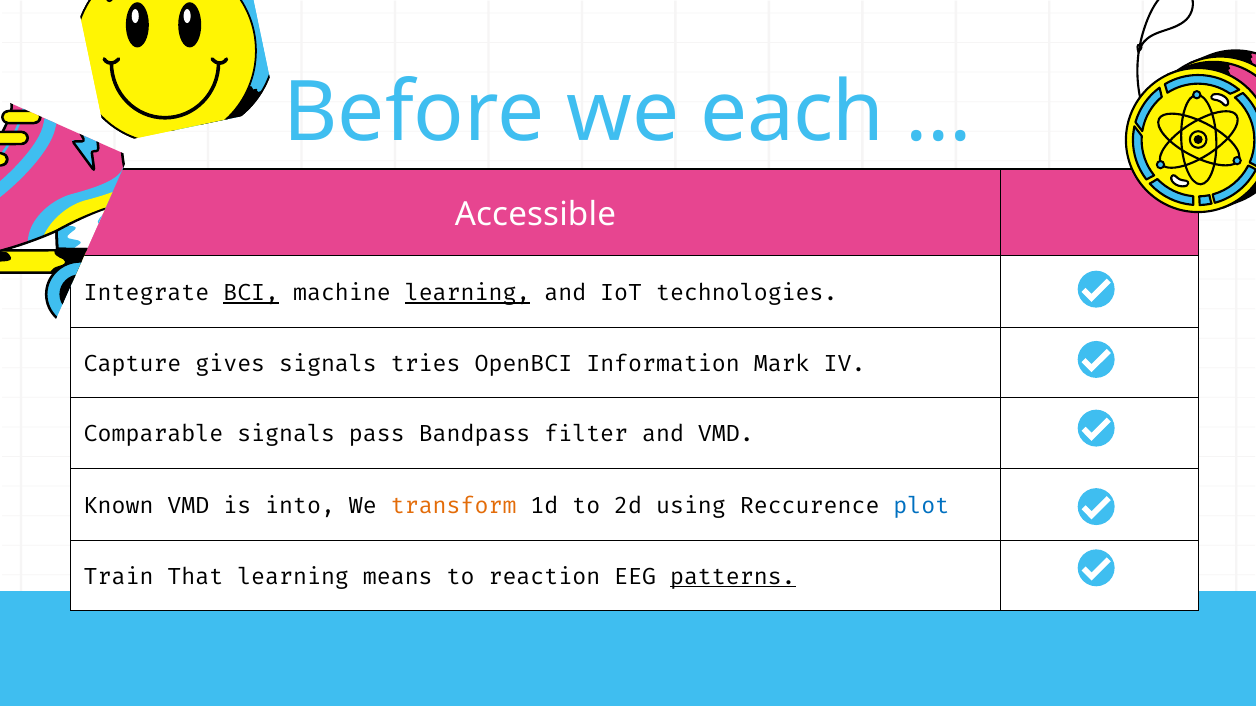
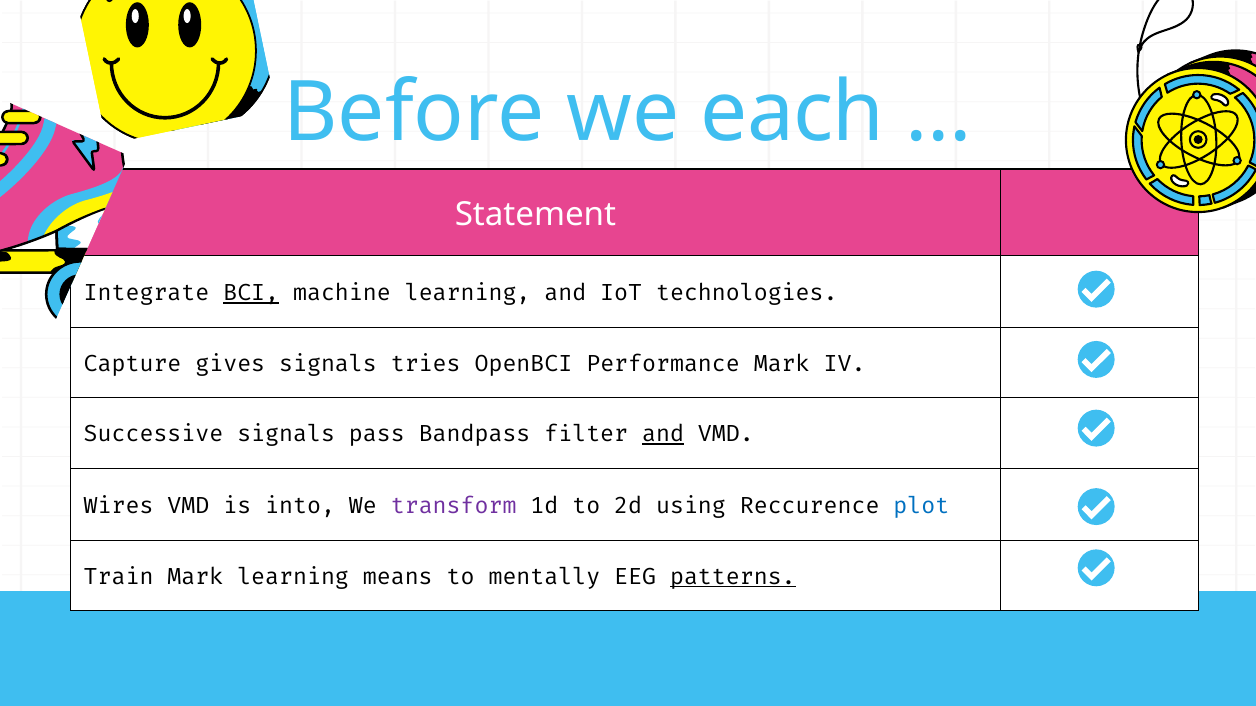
Accessible: Accessible -> Statement
learning at (468, 293) underline: present -> none
Information: Information -> Performance
Comparable: Comparable -> Successive
and at (663, 435) underline: none -> present
Known: Known -> Wires
transform colour: orange -> purple
Train That: That -> Mark
reaction: reaction -> mentally
